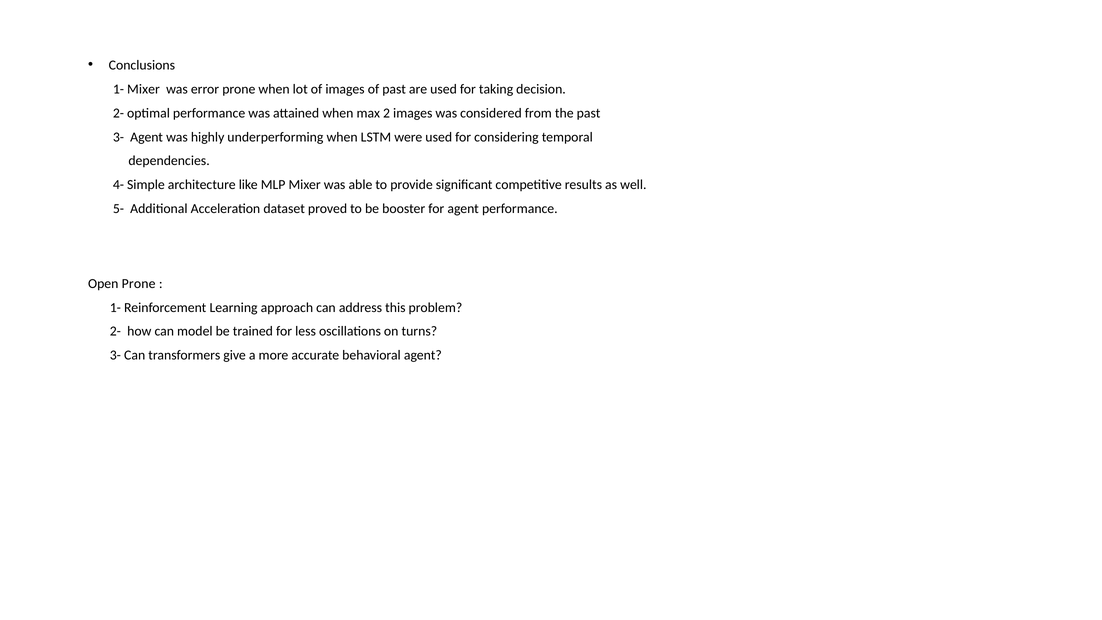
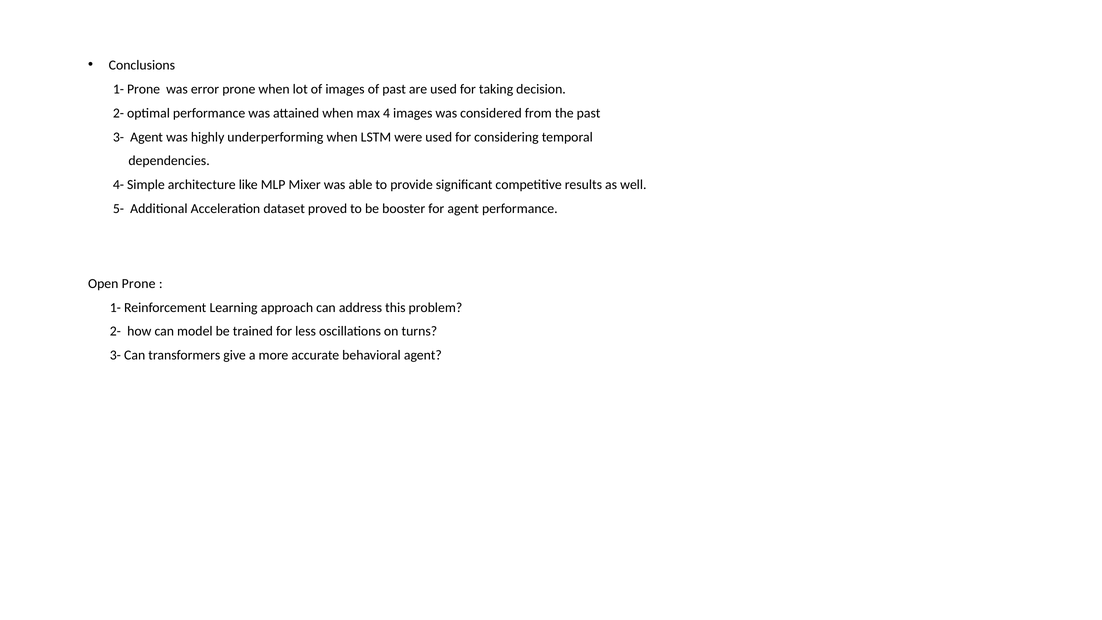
1- Mixer: Mixer -> Prone
2: 2 -> 4
